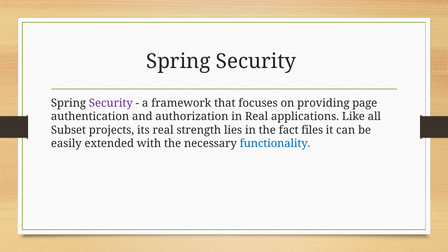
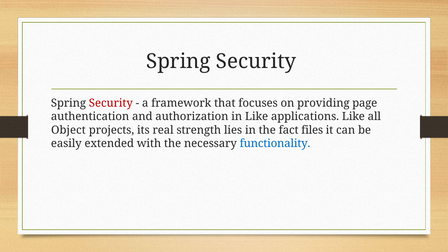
Security at (111, 103) colour: purple -> red
in Real: Real -> Like
Subset: Subset -> Object
